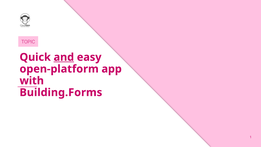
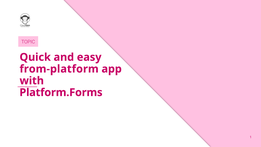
and underline: present -> none
open-platform: open-platform -> from-platform
Building.Forms: Building.Forms -> Platform.Forms
